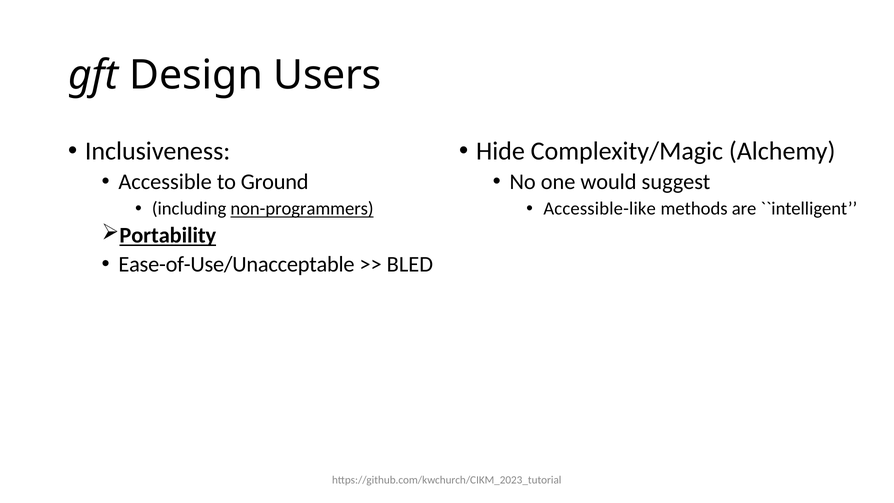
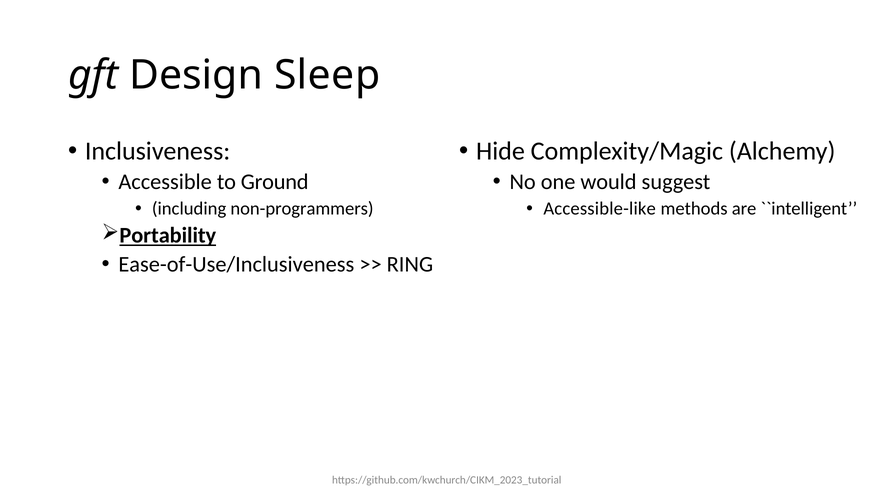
Users: Users -> Sleep
non-programmers underline: present -> none
Ease-of-Use/Unacceptable: Ease-of-Use/Unacceptable -> Ease-of-Use/Inclusiveness
BLED: BLED -> RING
